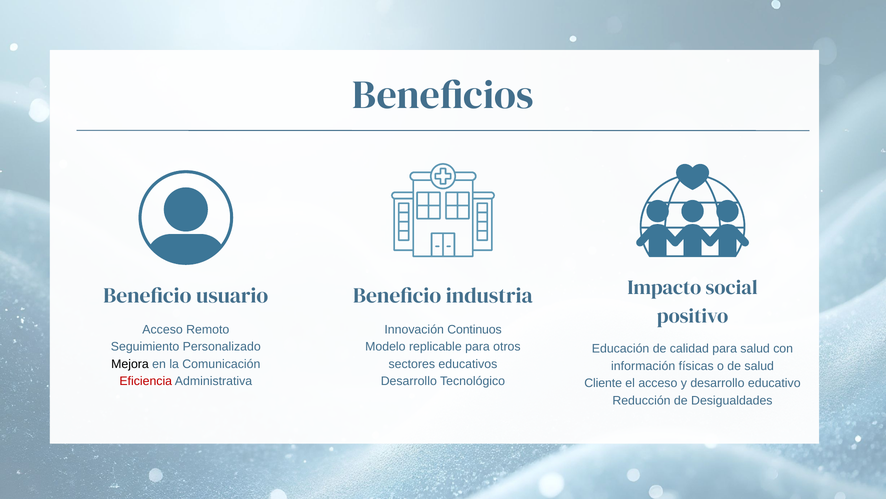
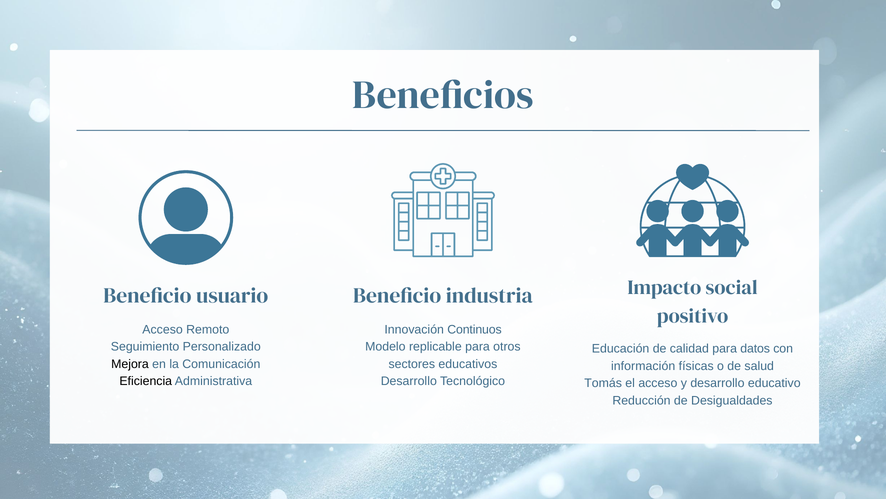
para salud: salud -> datos
Eficiencia colour: red -> black
Cliente: Cliente -> Tomás
